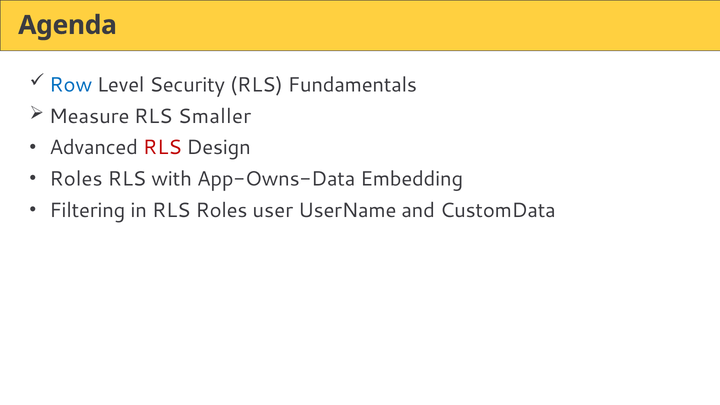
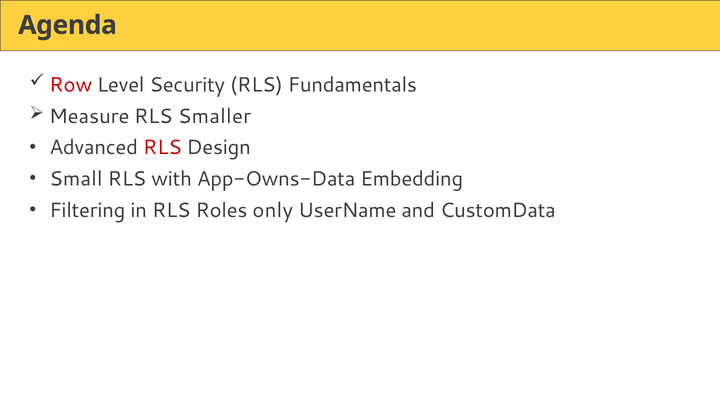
Row colour: blue -> red
Roles at (76, 179): Roles -> Small
user: user -> only
